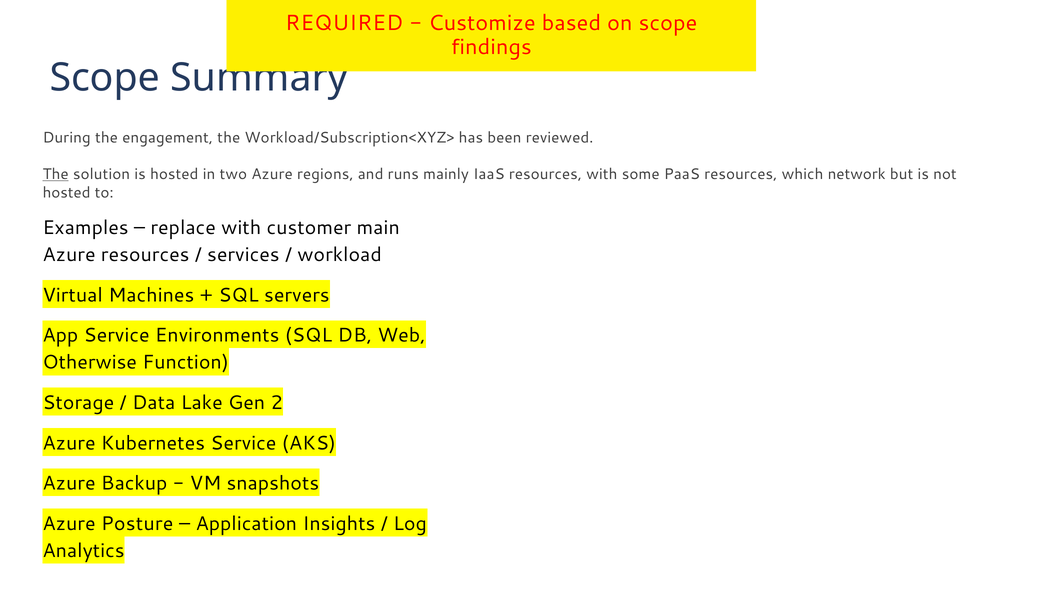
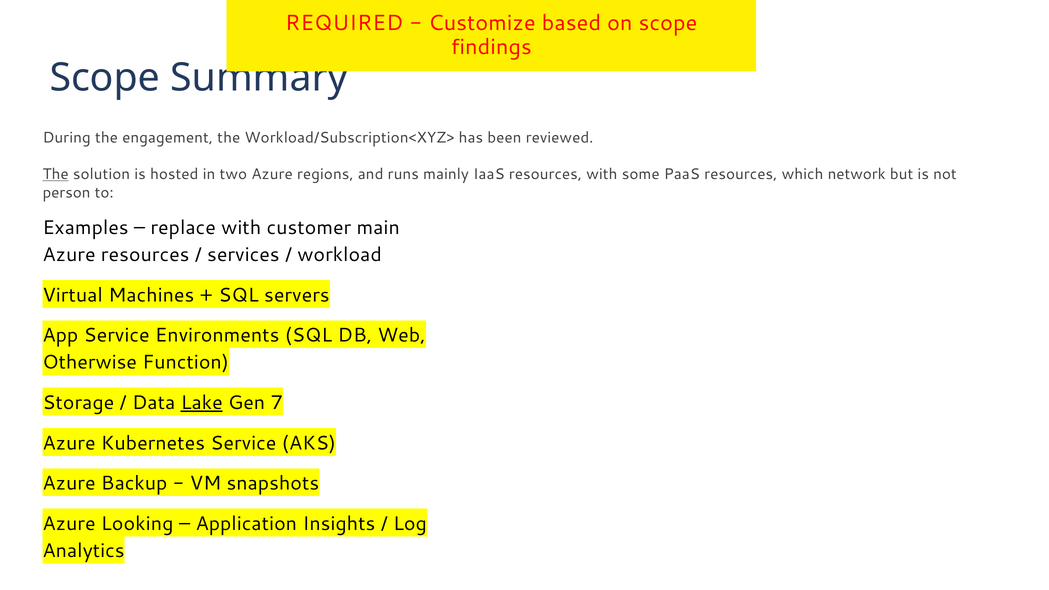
hosted at (67, 193): hosted -> person
Lake underline: none -> present
2: 2 -> 7
Posture: Posture -> Looking
